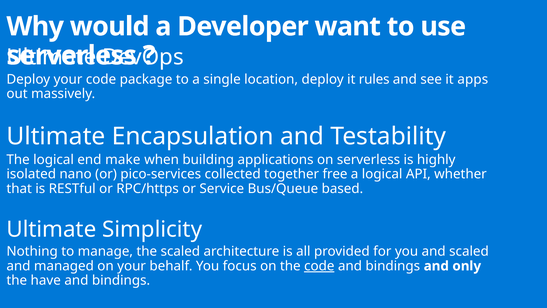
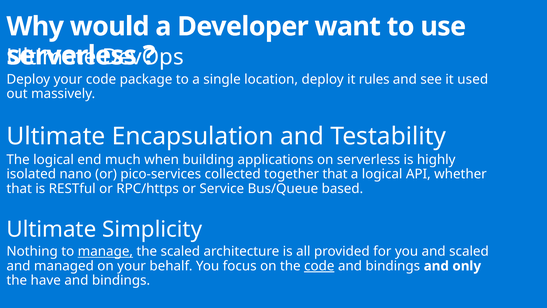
apps: apps -> used
make: make -> much
together free: free -> that
manage underline: none -> present
